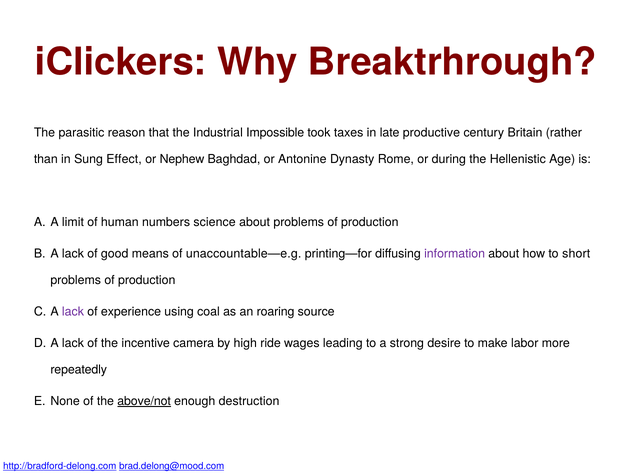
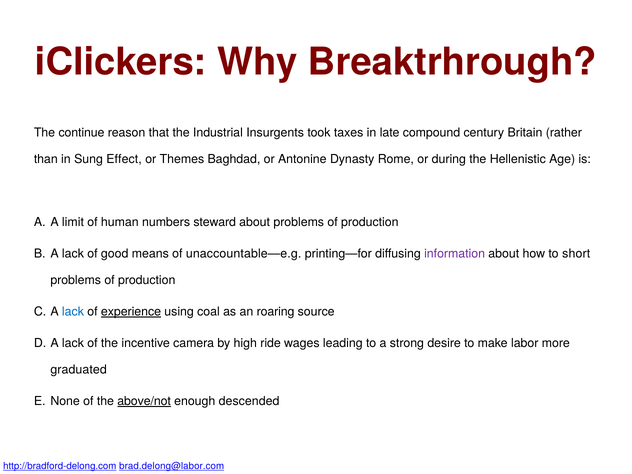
parasitic: parasitic -> continue
Impossible: Impossible -> Insurgents
productive: productive -> compound
Nephew: Nephew -> Themes
science: science -> steward
lack at (73, 312) colour: purple -> blue
experience underline: none -> present
repeatedly: repeatedly -> graduated
destruction: destruction -> descended
brad.delong@mood.com: brad.delong@mood.com -> brad.delong@labor.com
